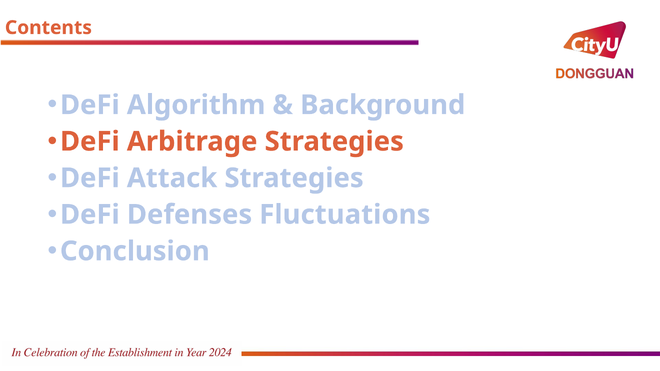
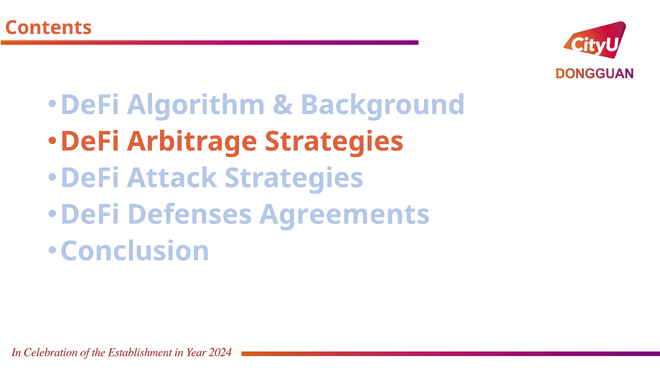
Fluctuations: Fluctuations -> Agreements
